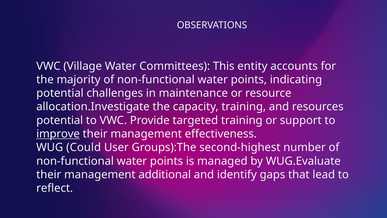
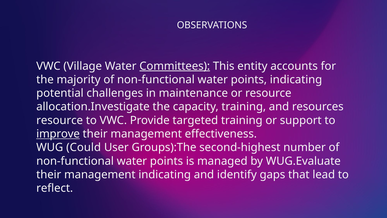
Committees underline: none -> present
potential at (60, 120): potential -> resource
management additional: additional -> indicating
